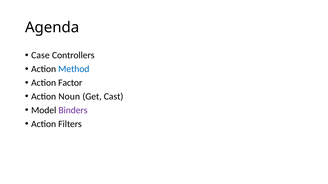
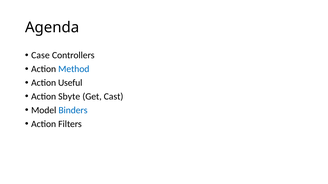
Factor: Factor -> Useful
Noun: Noun -> Sbyte
Binders colour: purple -> blue
